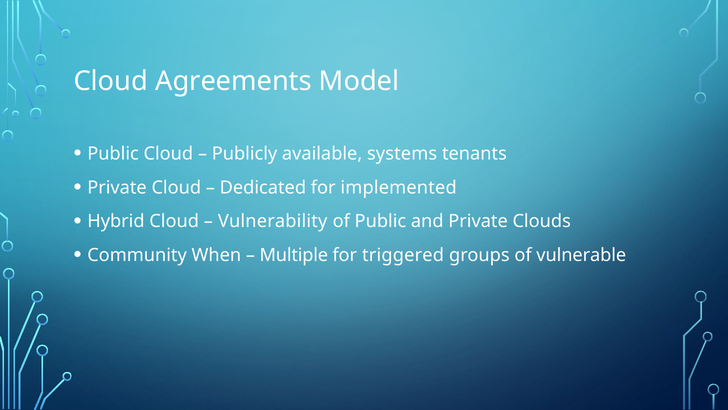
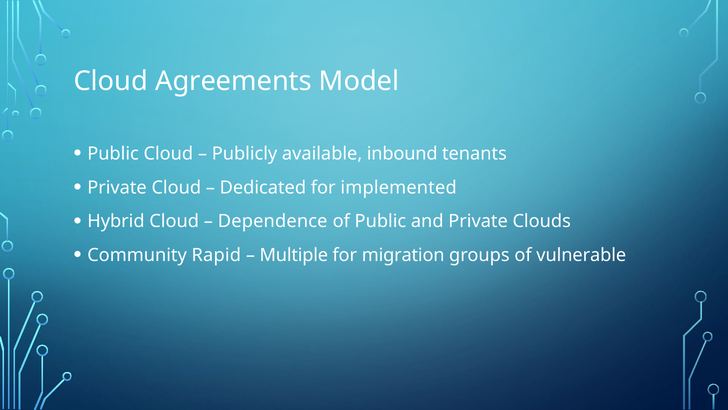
systems: systems -> inbound
Vulnerability: Vulnerability -> Dependence
When: When -> Rapid
triggered: triggered -> migration
